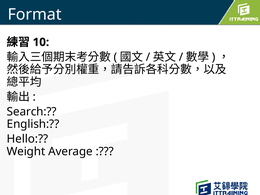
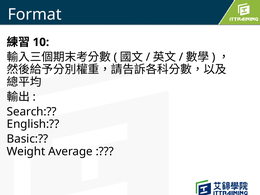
Hello: Hello -> Basic
